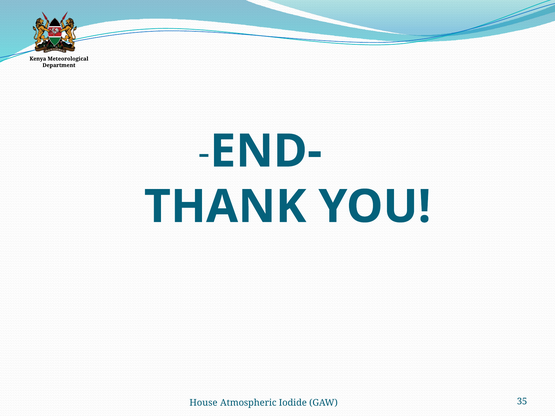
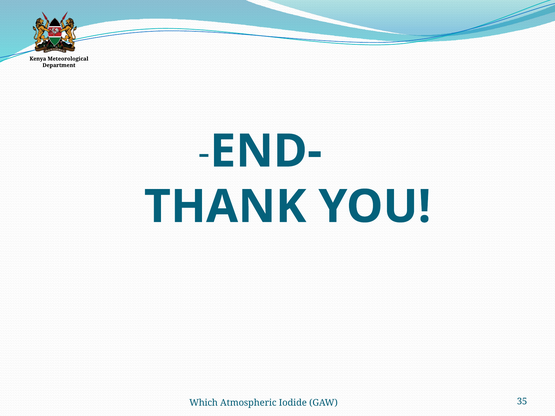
House: House -> Which
